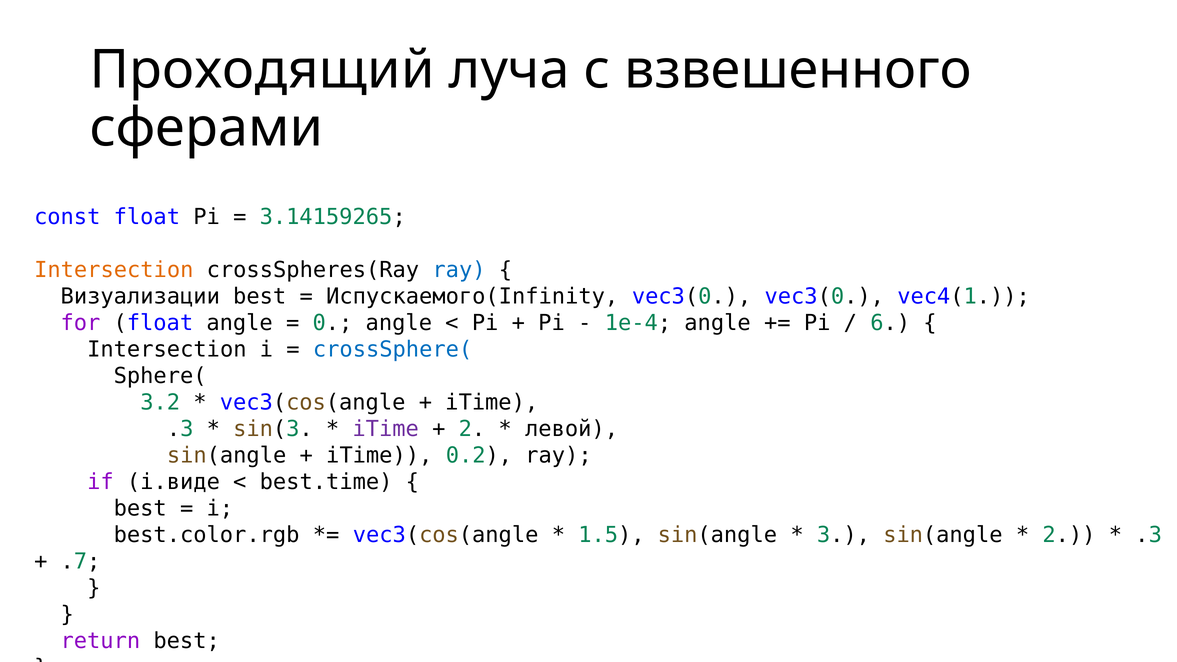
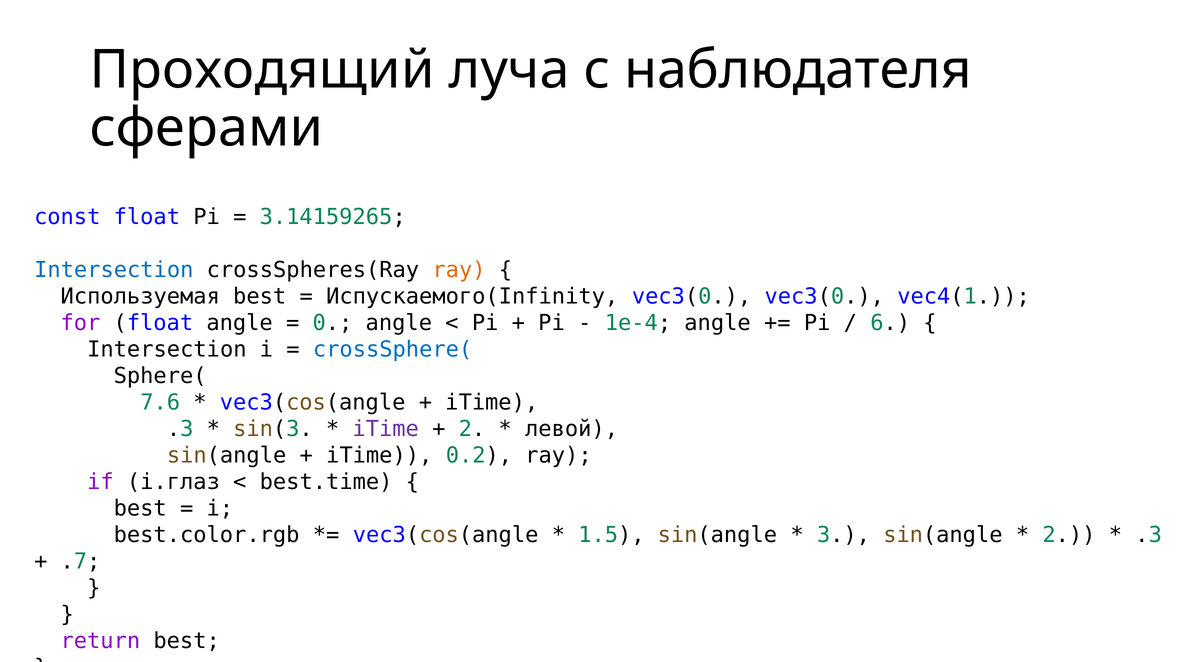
взвешенного: взвешенного -> наблюдателя
Intersection at (114, 270) colour: orange -> blue
ray at (459, 270) colour: blue -> orange
Визуализации: Визуализации -> Используемая
3.2: 3.2 -> 7.6
i.виде: i.виде -> i.глаз
